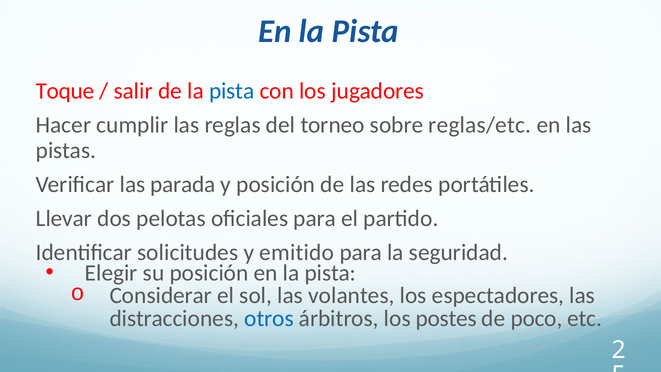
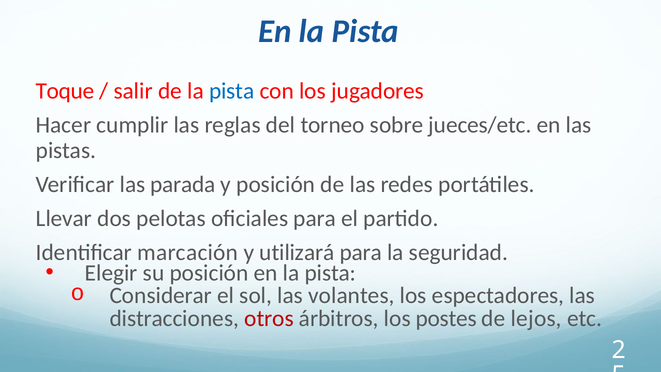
reglas/etc: reglas/etc -> jueces/etc
solicitudes: solicitudes -> marcación
emitido: emitido -> utilizará
otros colour: blue -> red
poco: poco -> lejos
